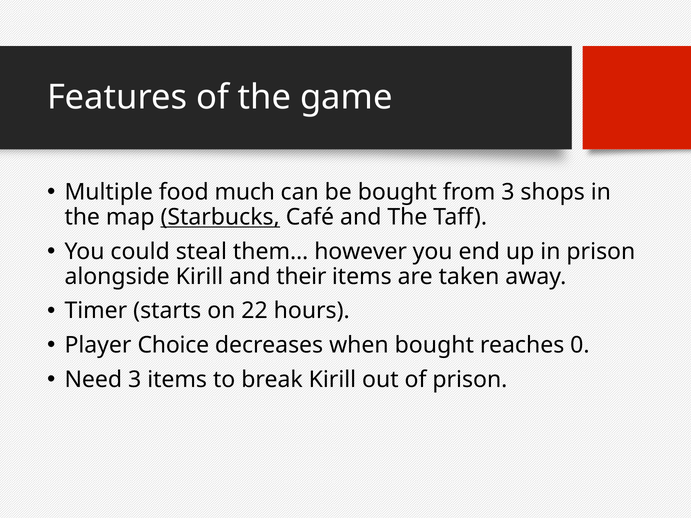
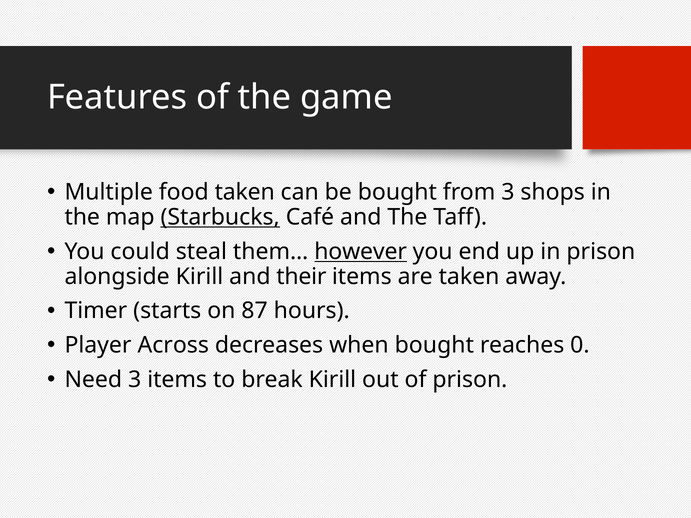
food much: much -> taken
however underline: none -> present
22: 22 -> 87
Choice: Choice -> Across
